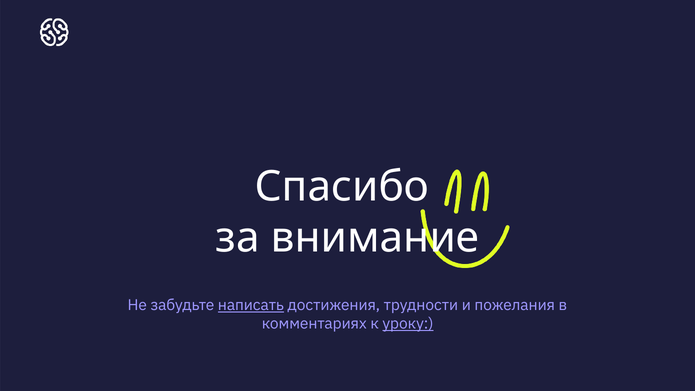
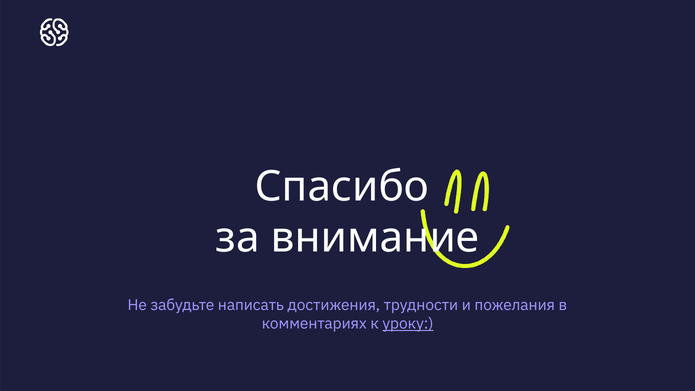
написать underline: present -> none
